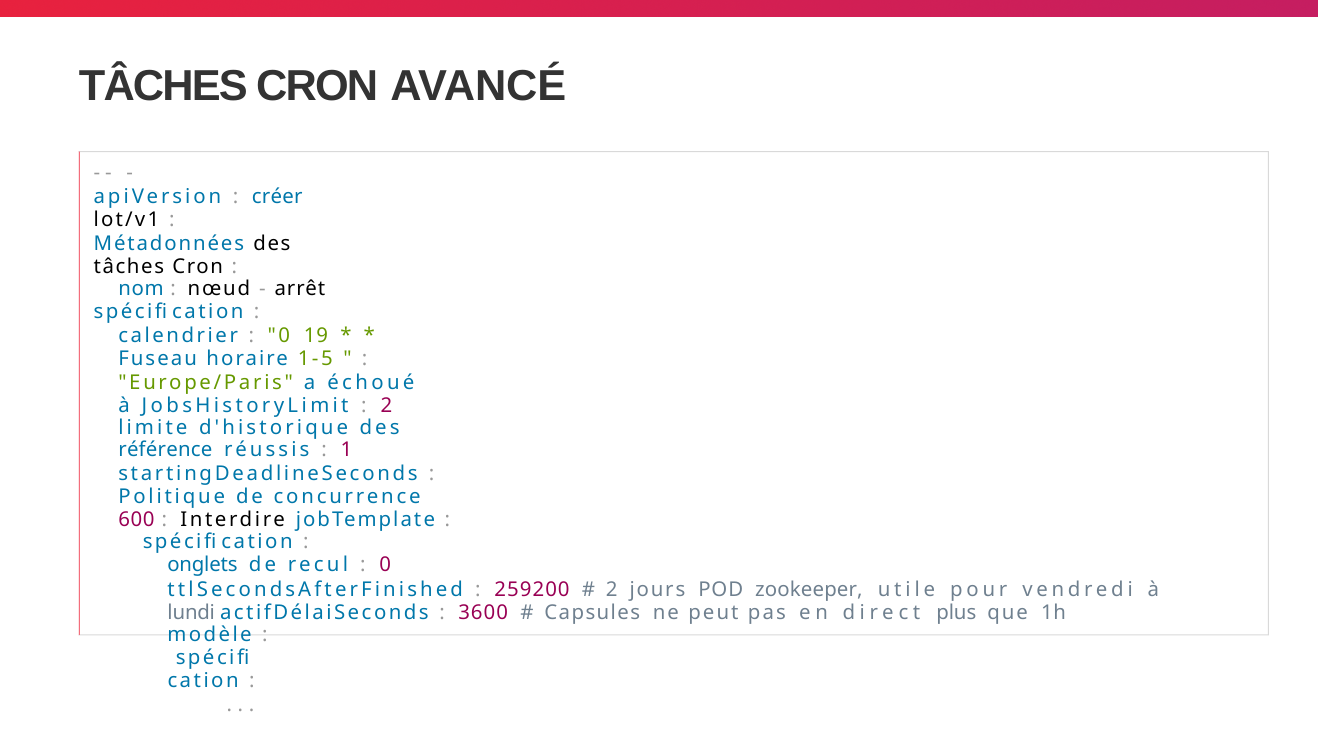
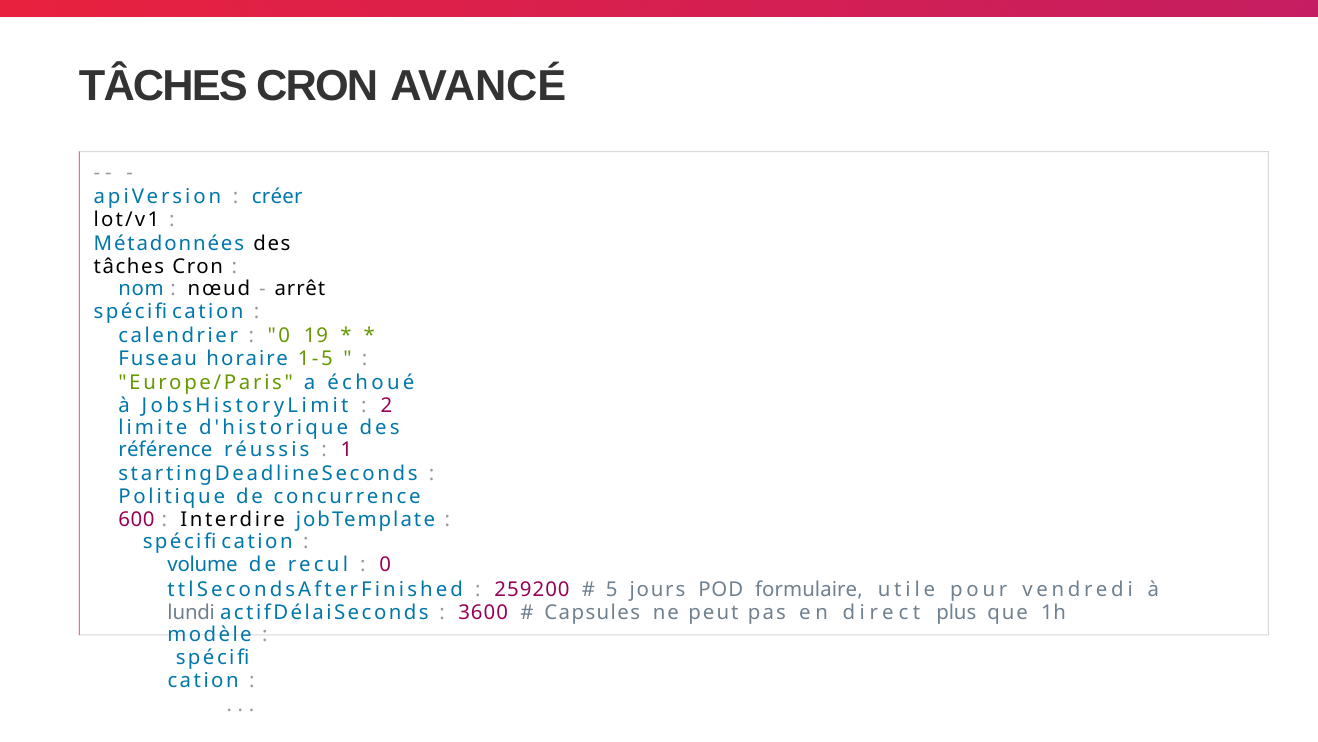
onglets: onglets -> volume
2 at (612, 590): 2 -> 5
zookeeper: zookeeper -> formulaire
